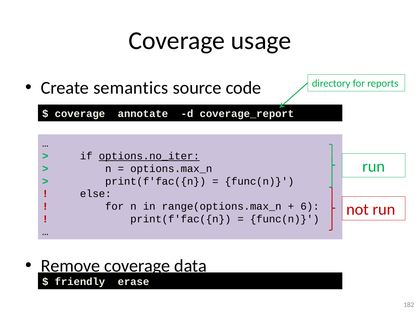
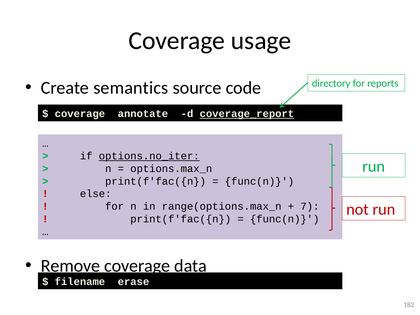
coverage_report underline: none -> present
6: 6 -> 7
friendly: friendly -> filename
